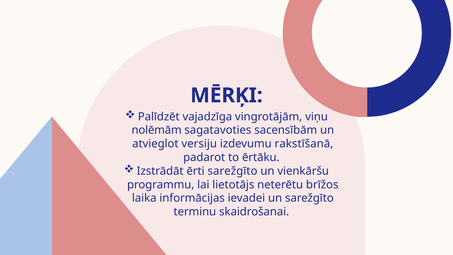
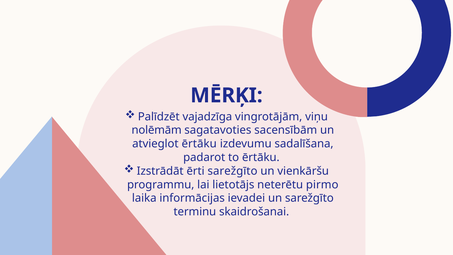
atvieglot versiju: versiju -> ērtāku
rakstīšanā: rakstīšanā -> sadalīšana
brīžos: brīžos -> pirmo
